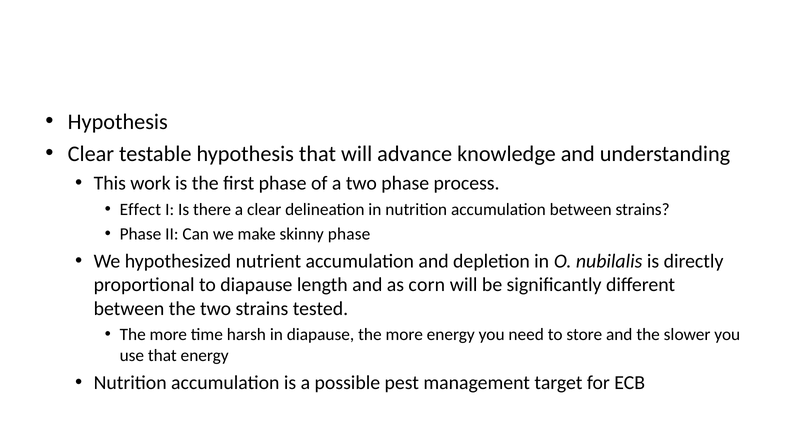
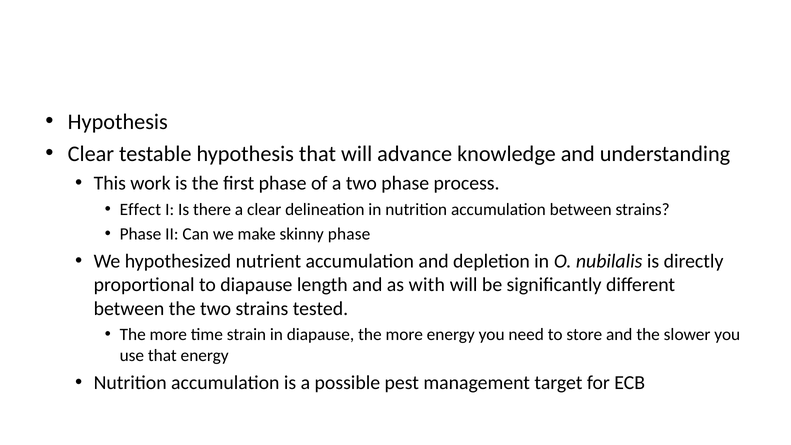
corn: corn -> with
harsh: harsh -> strain
